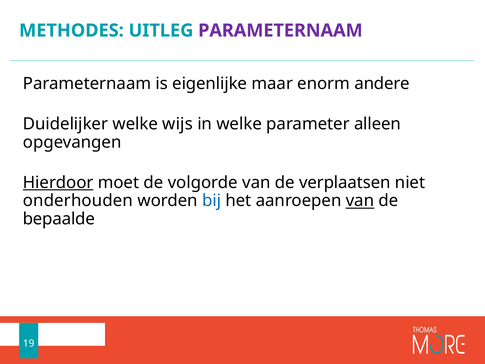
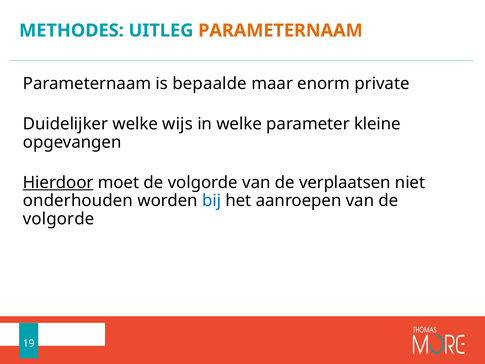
PARAMETERNAAM at (280, 30) colour: purple -> orange
eigenlijke: eigenlijke -> bepaalde
andere: andere -> private
alleen: alleen -> kleine
van at (360, 201) underline: present -> none
bepaalde at (59, 219): bepaalde -> volgorde
